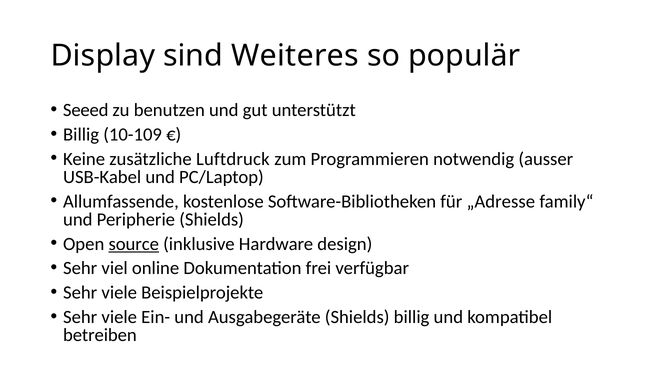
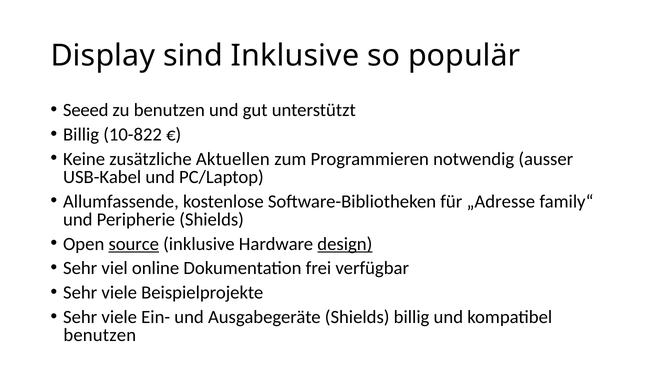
sind Weiteres: Weiteres -> Inklusive
10-109: 10-109 -> 10-822
Luftdruck: Luftdruck -> Aktuellen
design underline: none -> present
betreiben at (100, 336): betreiben -> benutzen
